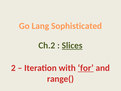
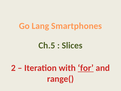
Sophisticated: Sophisticated -> Smartphones
Ch.2: Ch.2 -> Ch.5
Slices underline: present -> none
